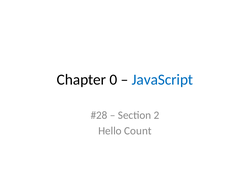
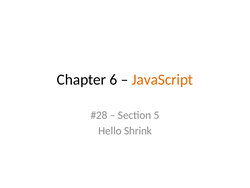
0: 0 -> 6
JavaScript colour: blue -> orange
2: 2 -> 5
Count: Count -> Shrink
